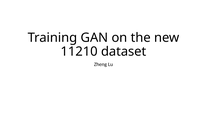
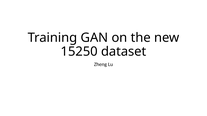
11210: 11210 -> 15250
